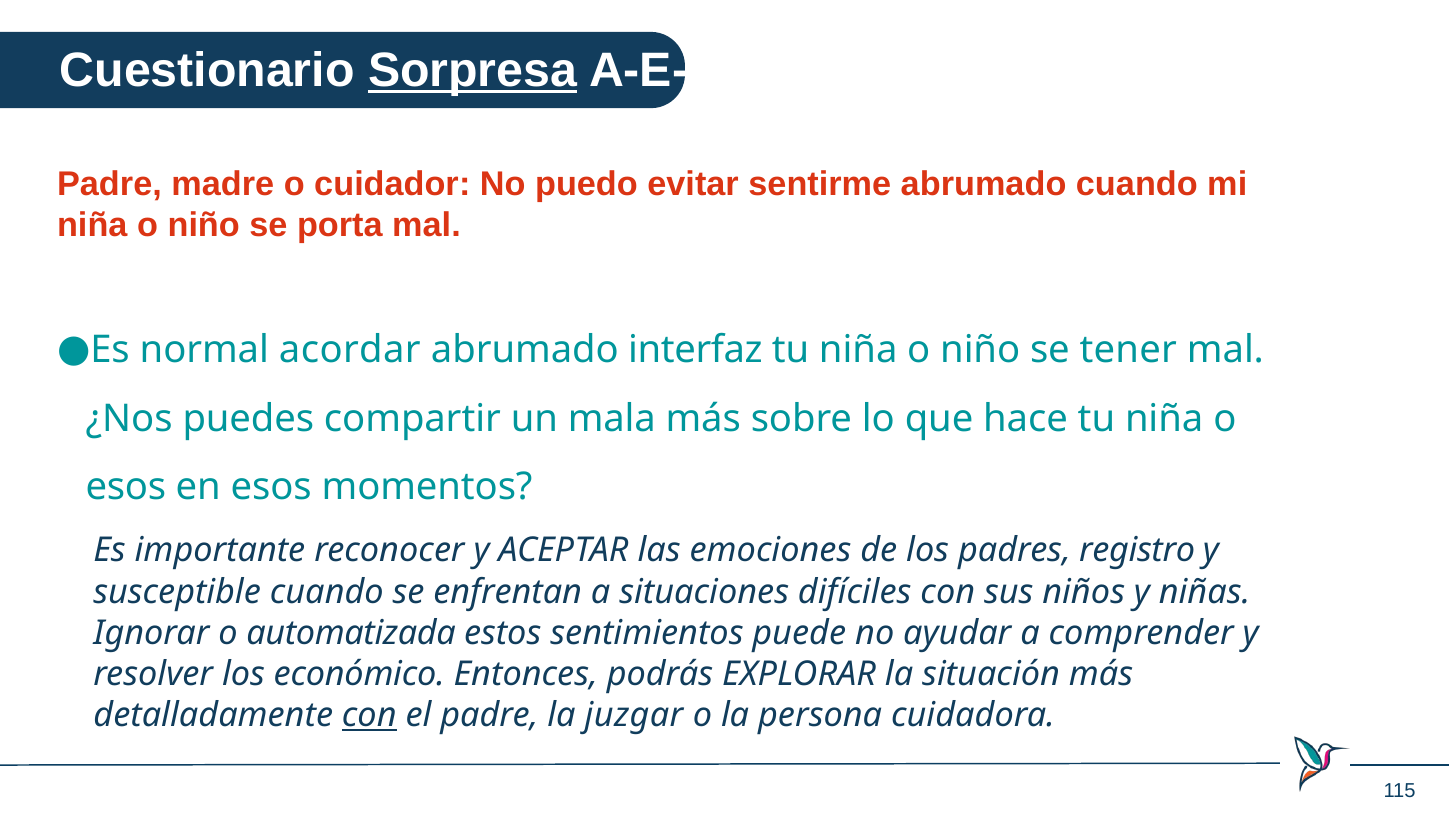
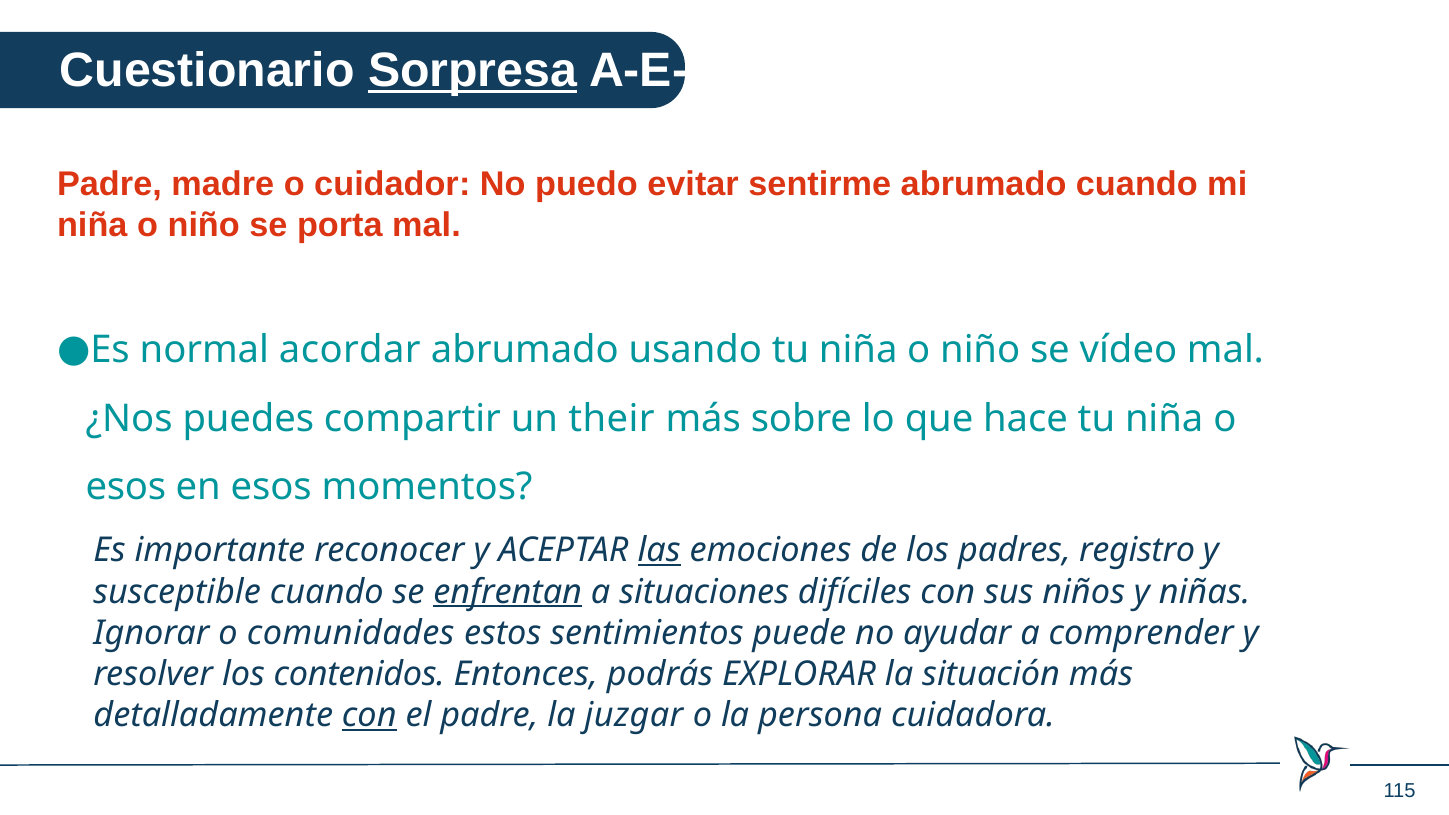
interfaz: interfaz -> usando
tener: tener -> vídeo
mala: mala -> their
las underline: none -> present
enfrentan underline: none -> present
automatizada: automatizada -> comunidades
económico: económico -> contenidos
